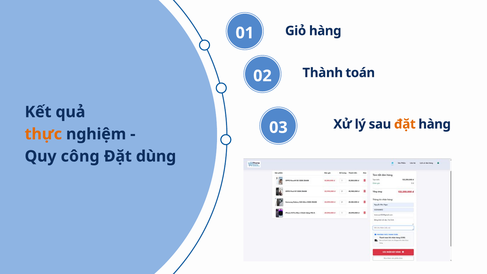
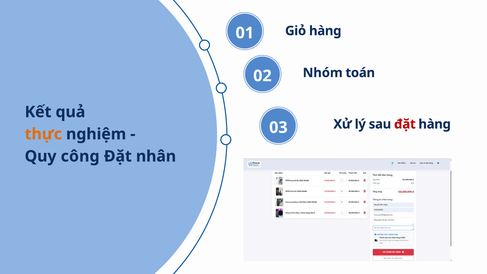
Thành: Thành -> Nhóm
đặt at (405, 124) colour: orange -> red
dùng: dùng -> nhân
